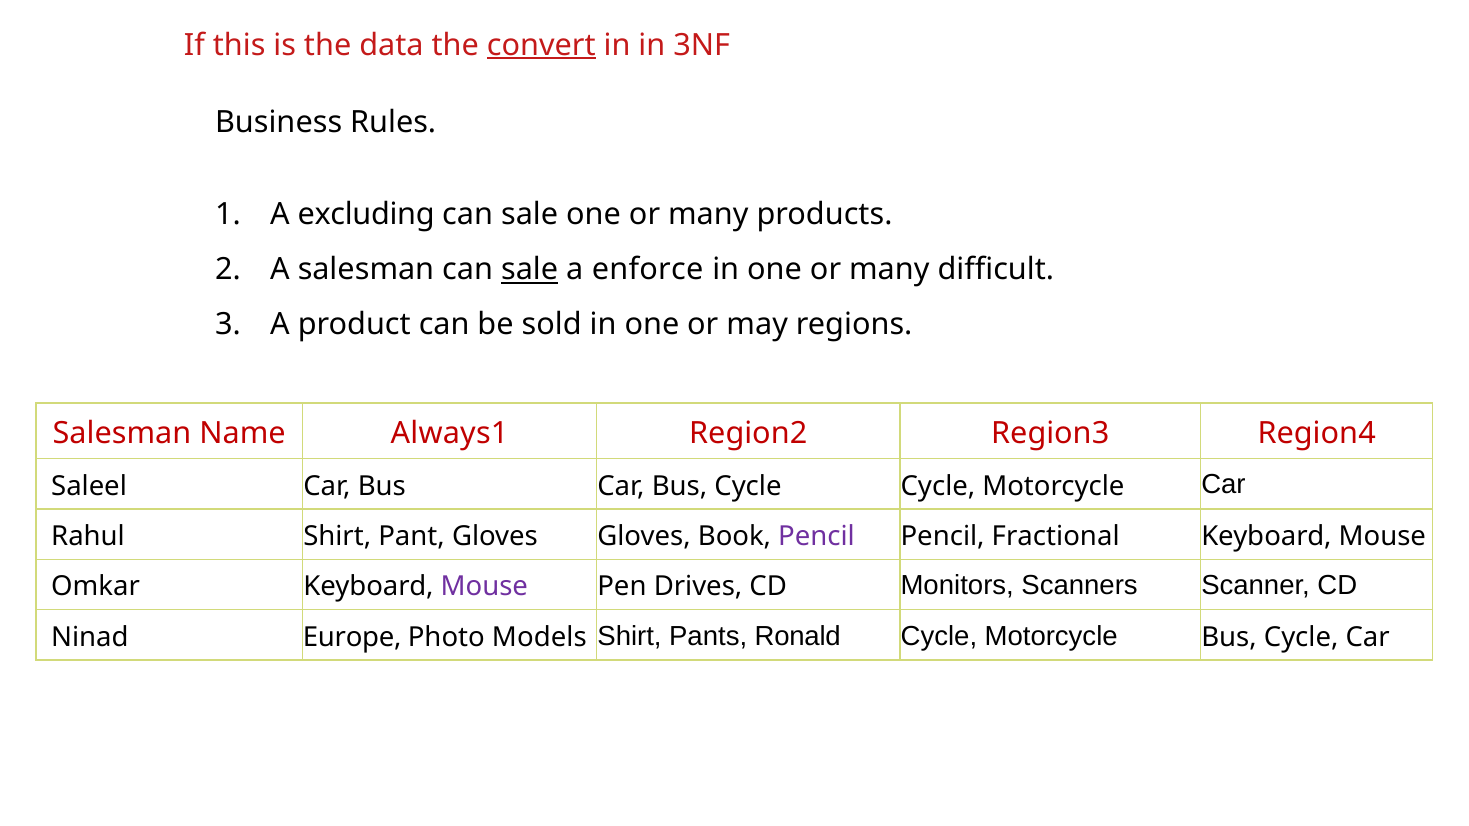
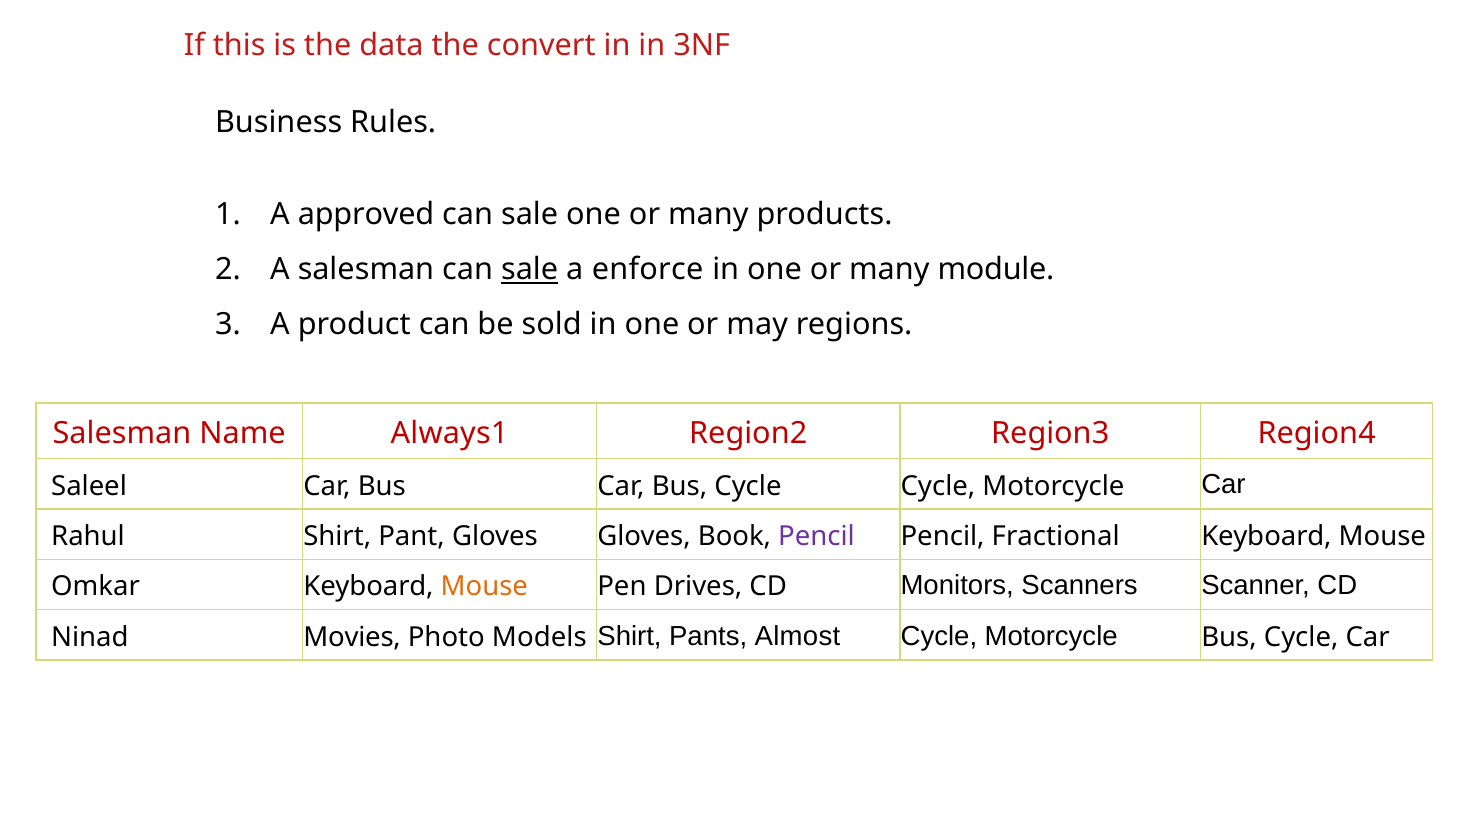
convert underline: present -> none
excluding: excluding -> approved
difficult: difficult -> module
Mouse at (484, 587) colour: purple -> orange
Europe: Europe -> Movies
Ronald: Ronald -> Almost
